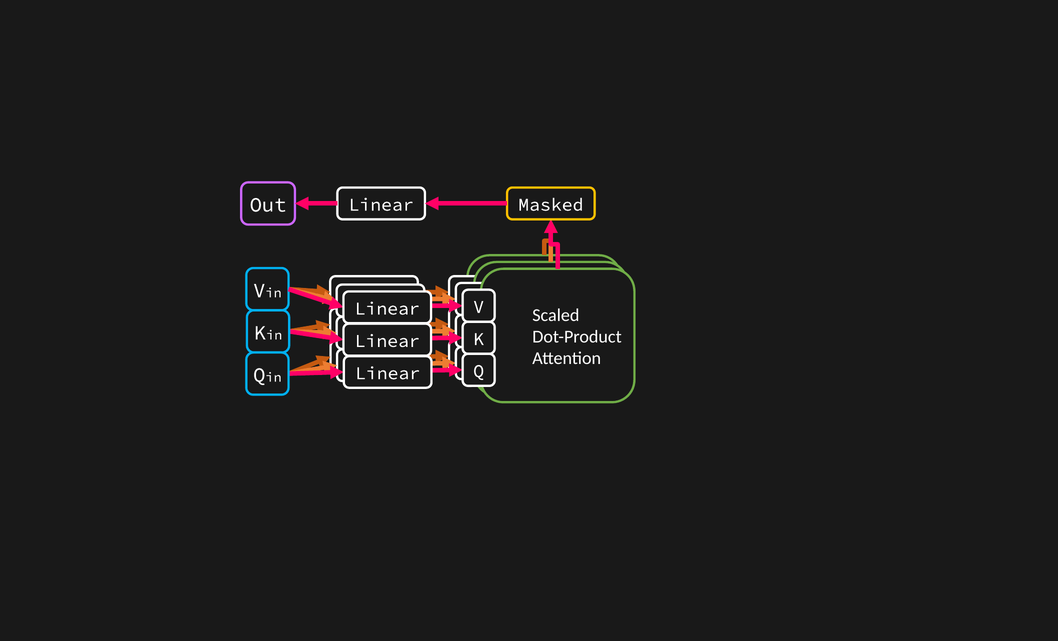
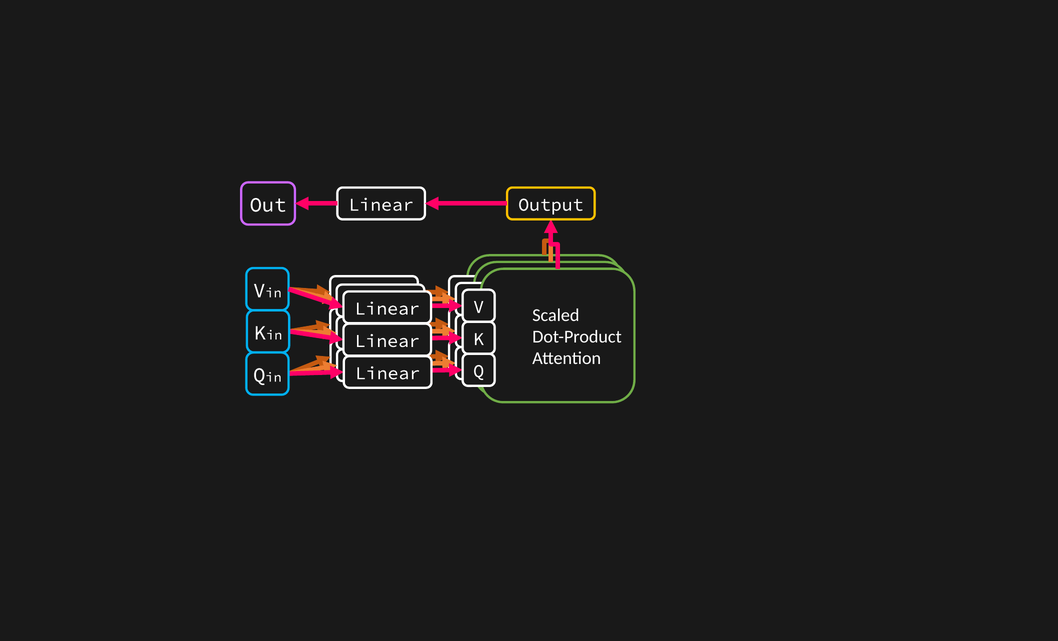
Masked: Masked -> Output
